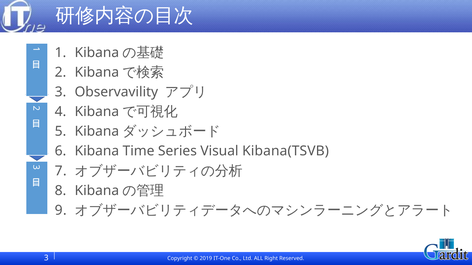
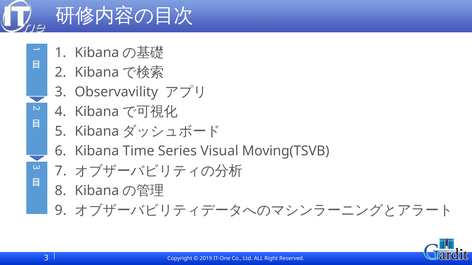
Kibana(TSVB: Kibana(TSVB -> Moving(TSVB
